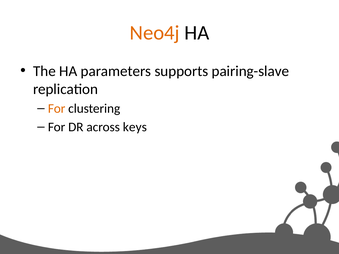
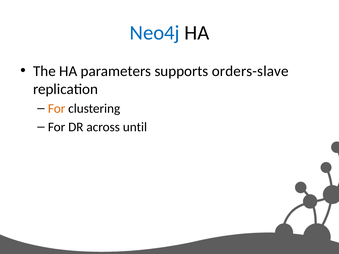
Neo4j colour: orange -> blue
pairing-slave: pairing-slave -> orders-slave
keys: keys -> until
